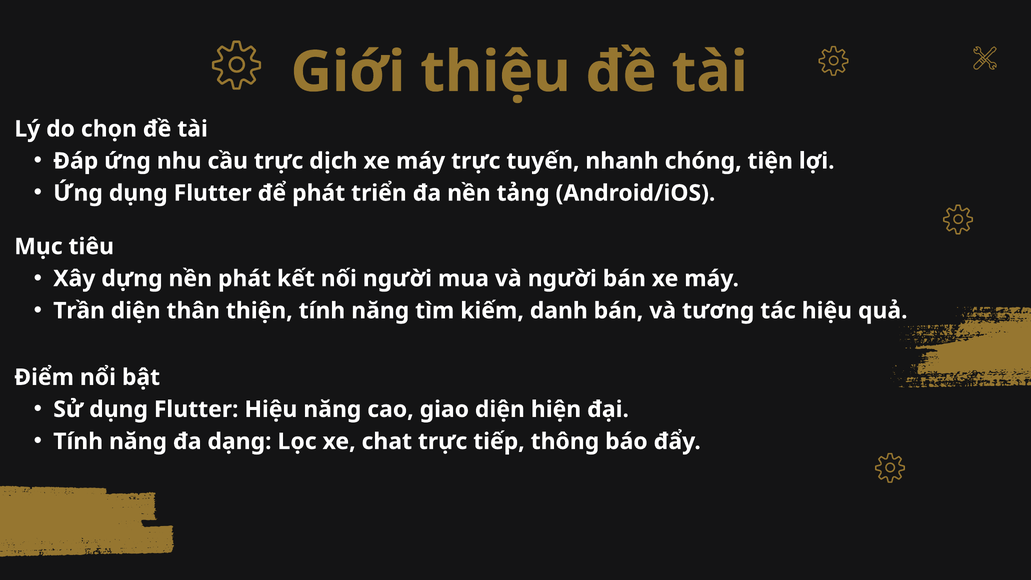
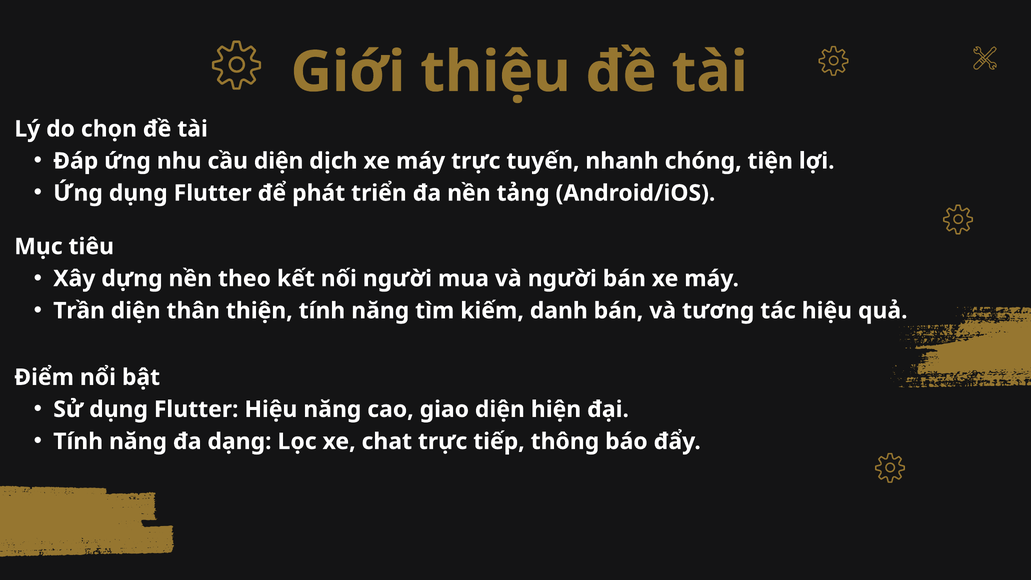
trực at (279, 161): trực -> diện
nền phát: phát -> theo
